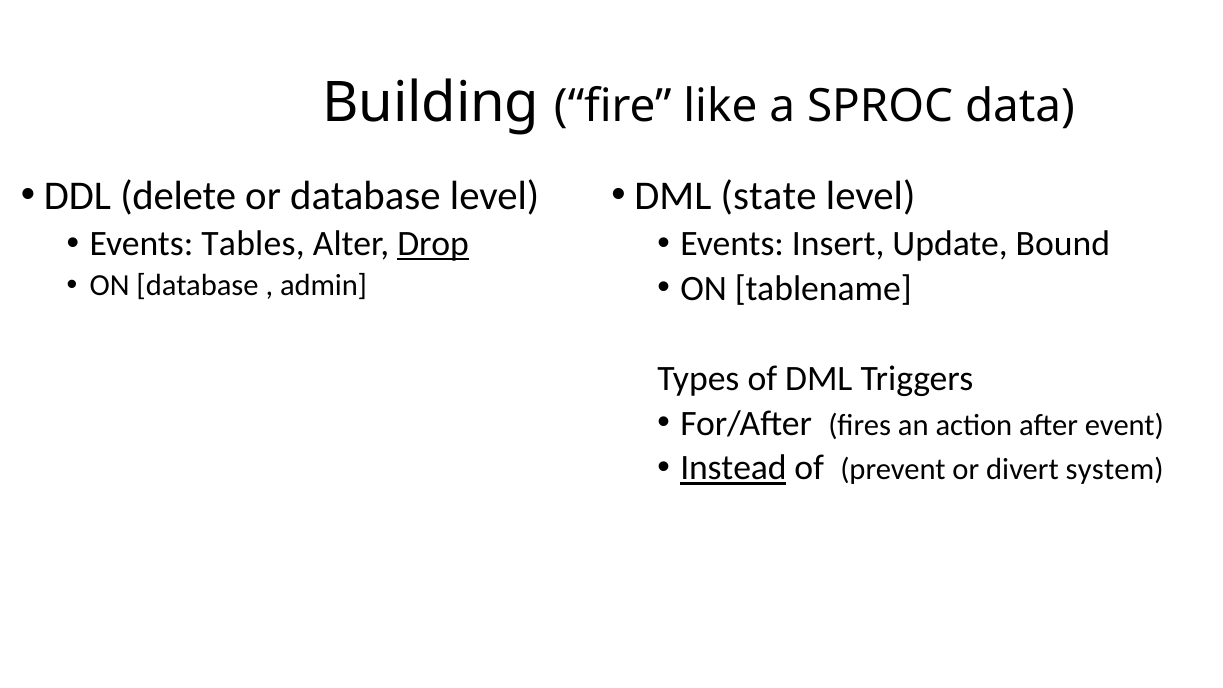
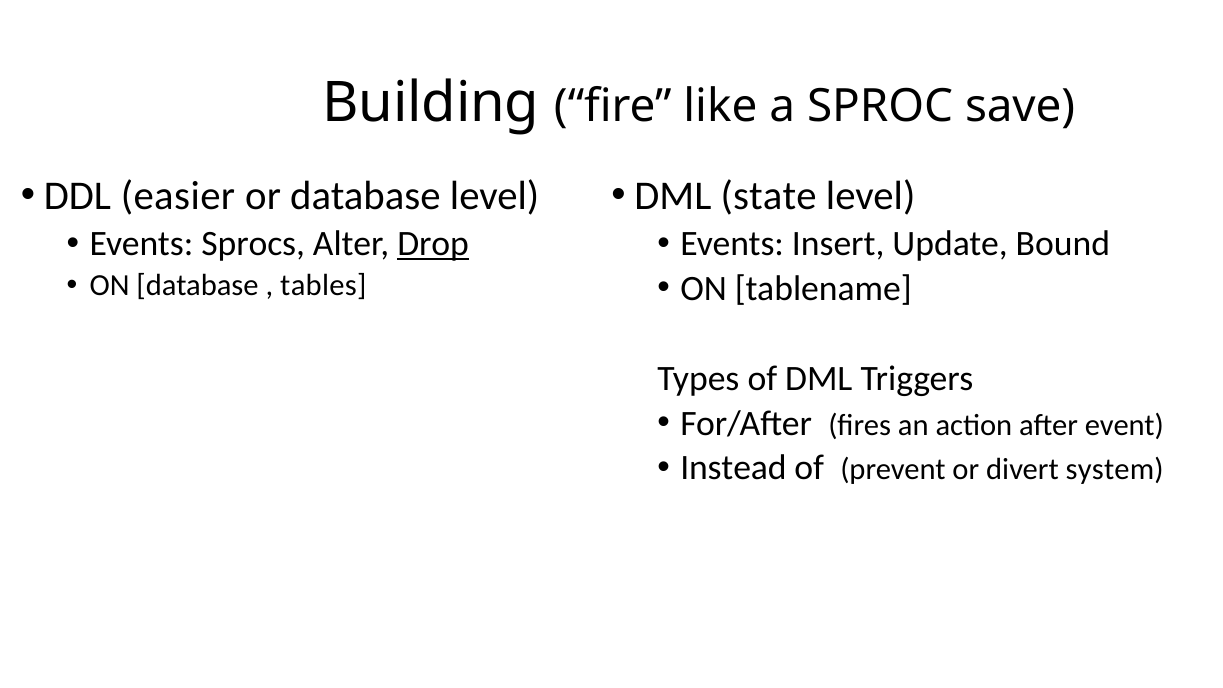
data: data -> save
delete: delete -> easier
Tables: Tables -> Sprocs
admin: admin -> tables
Instead underline: present -> none
